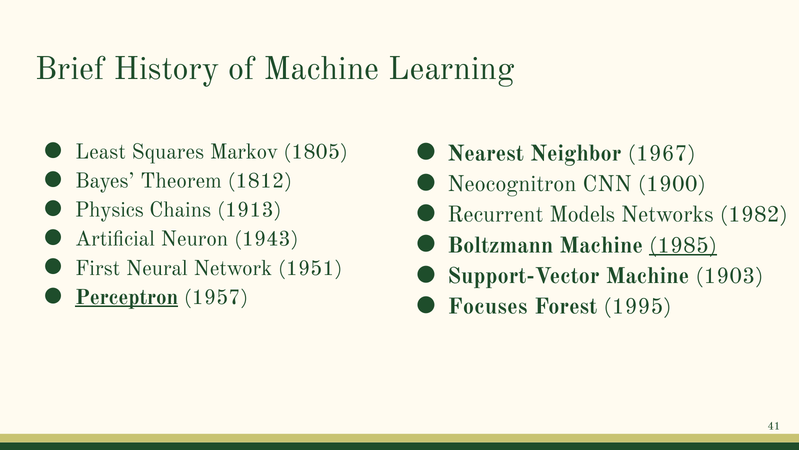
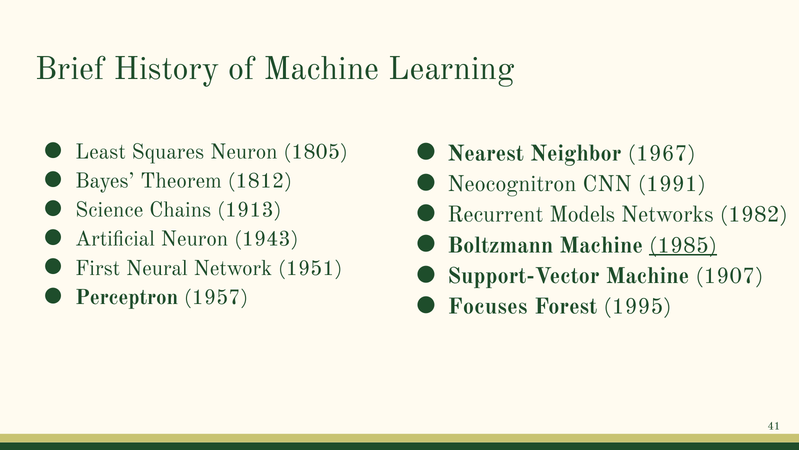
Squares Markov: Markov -> Neuron
1900: 1900 -> 1991
Physics: Physics -> Science
1903: 1903 -> 1907
Perceptron underline: present -> none
